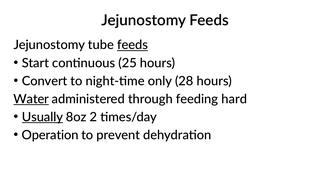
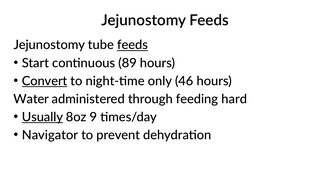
25: 25 -> 89
Convert underline: none -> present
28: 28 -> 46
Water underline: present -> none
2: 2 -> 9
Operation: Operation -> Navigator
